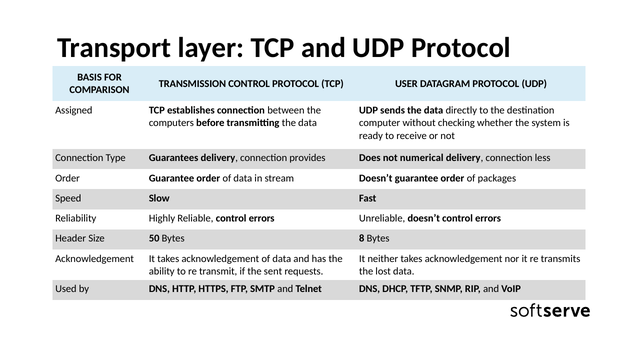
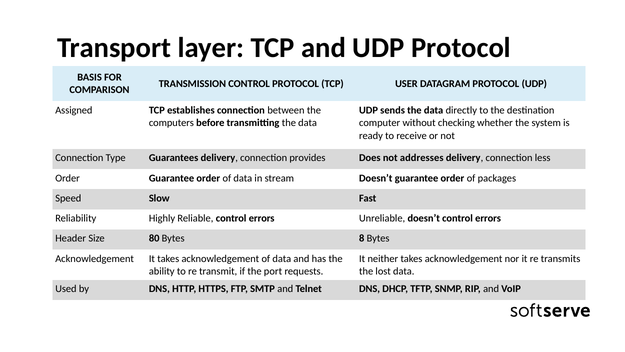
numerical: numerical -> addresses
50: 50 -> 80
sent: sent -> port
